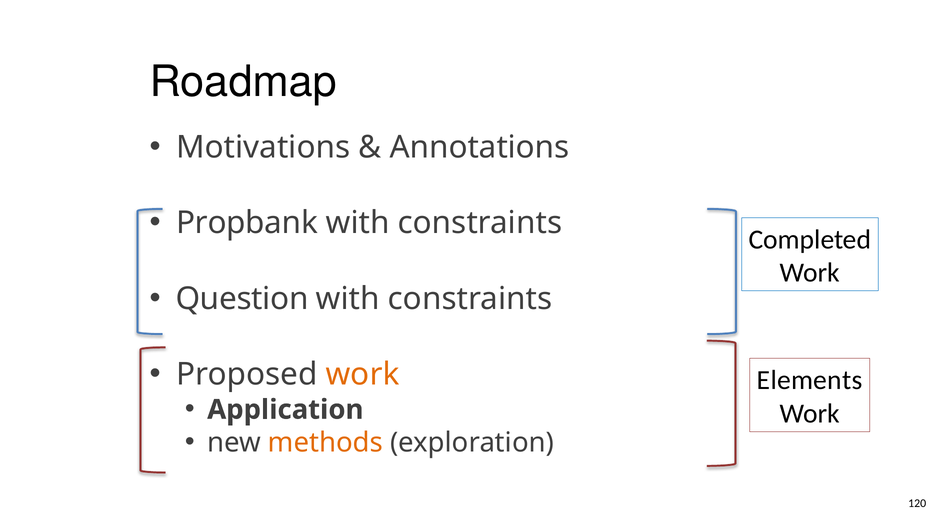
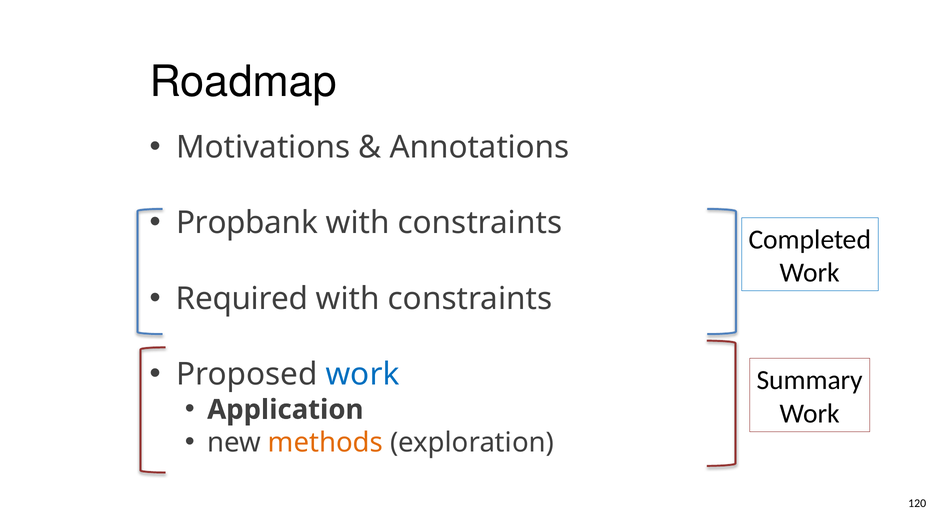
Question: Question -> Required
work at (363, 375) colour: orange -> blue
Elements: Elements -> Summary
